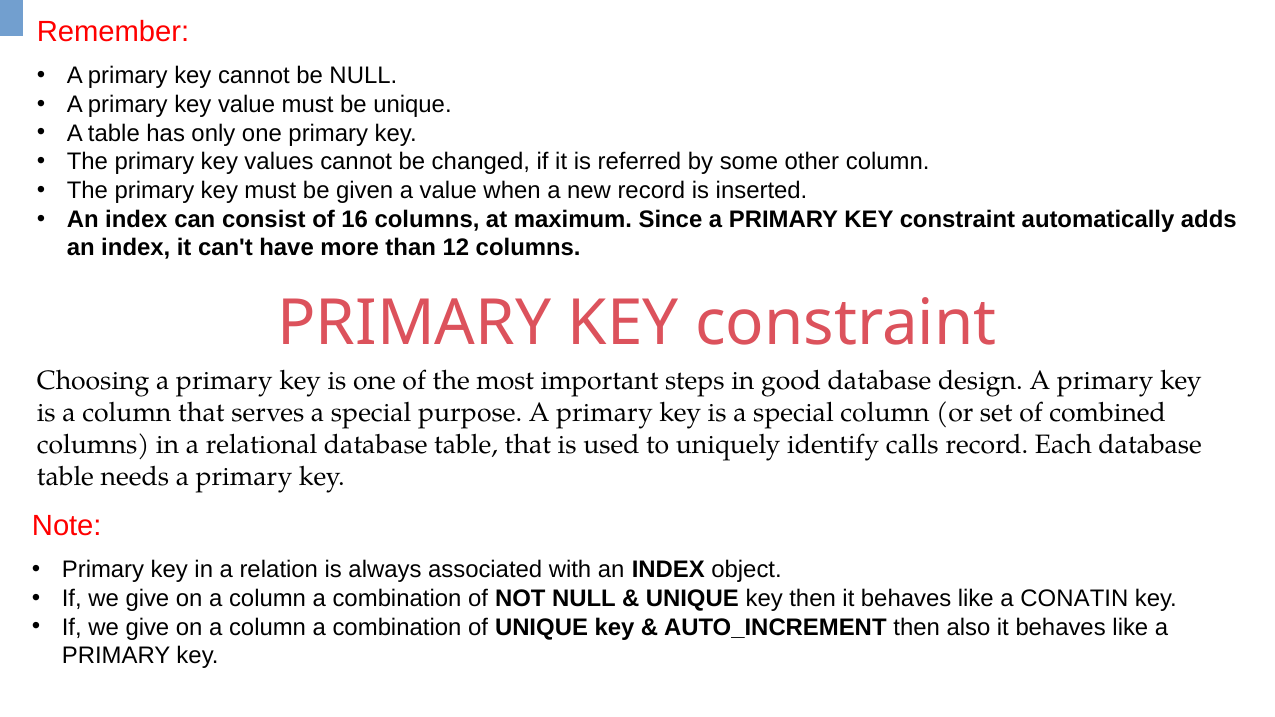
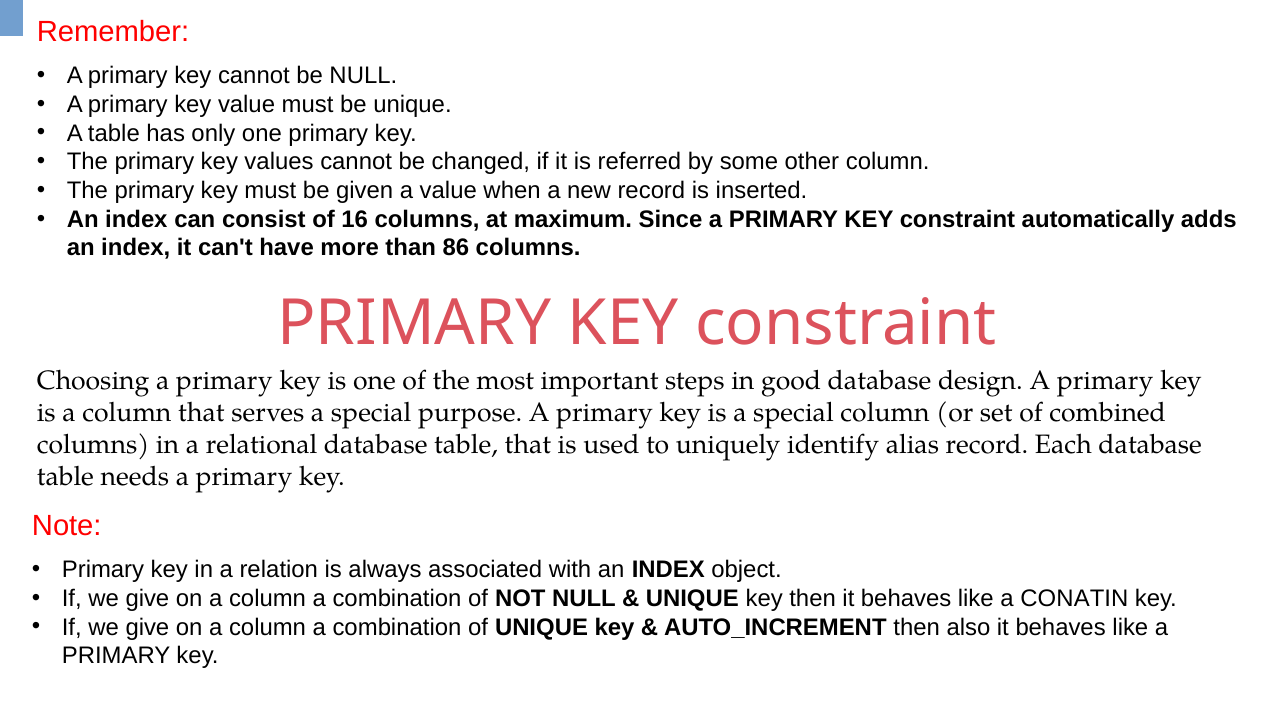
12: 12 -> 86
calls: calls -> alias
